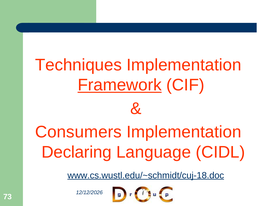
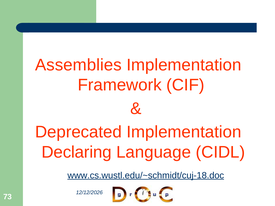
Techniques: Techniques -> Assemblies
Framework underline: present -> none
Consumers: Consumers -> Deprecated
